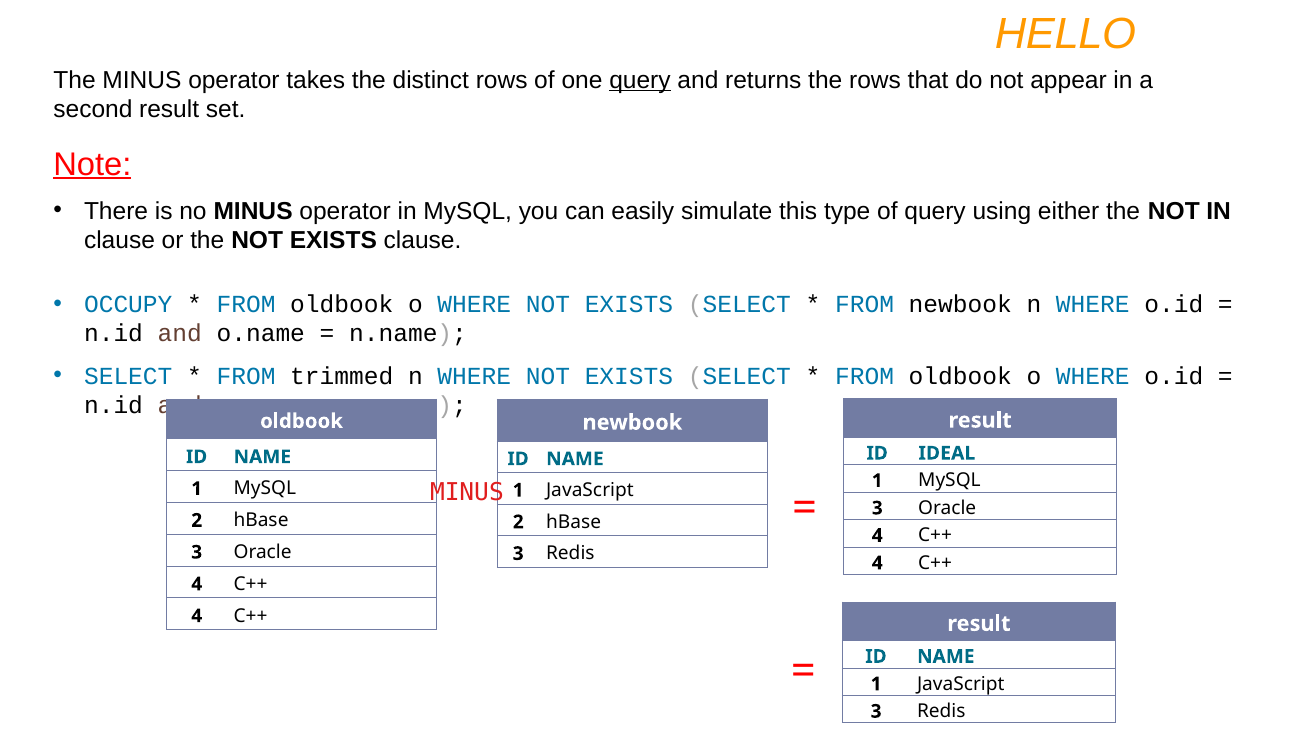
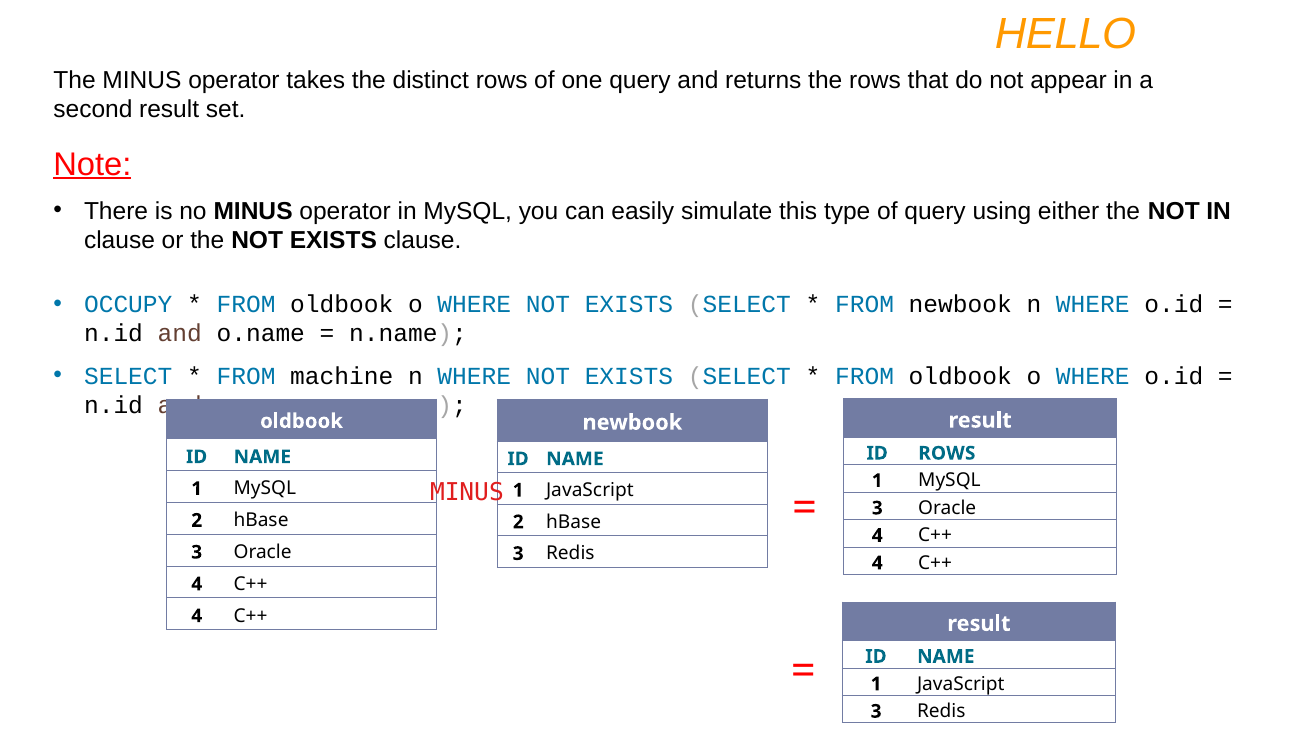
query at (640, 80) underline: present -> none
trimmed: trimmed -> machine
ID IDEAL: IDEAL -> ROWS
